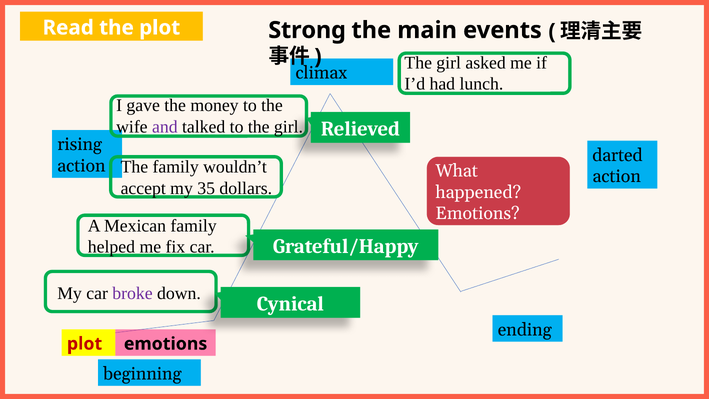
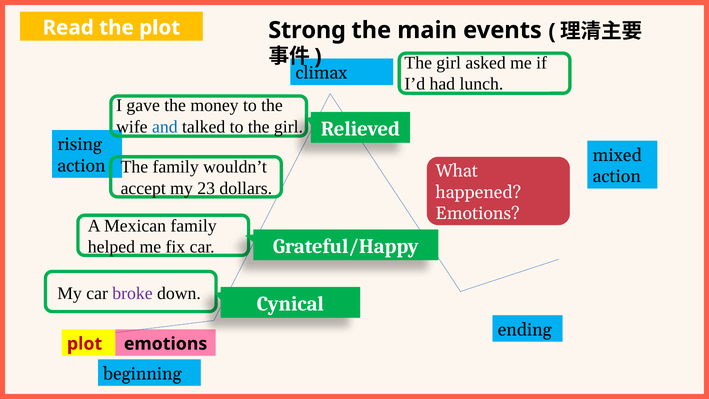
and colour: purple -> blue
darted: darted -> mixed
35: 35 -> 23
